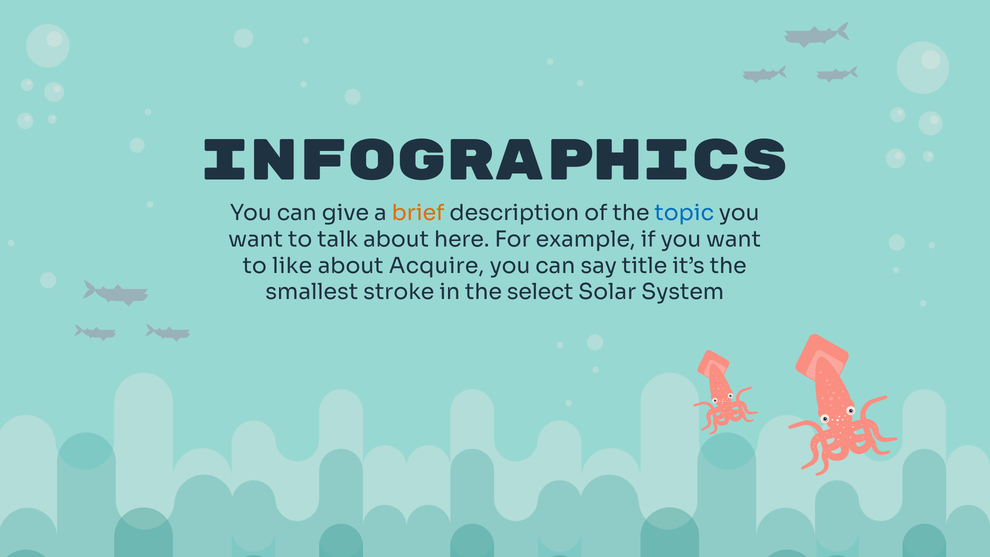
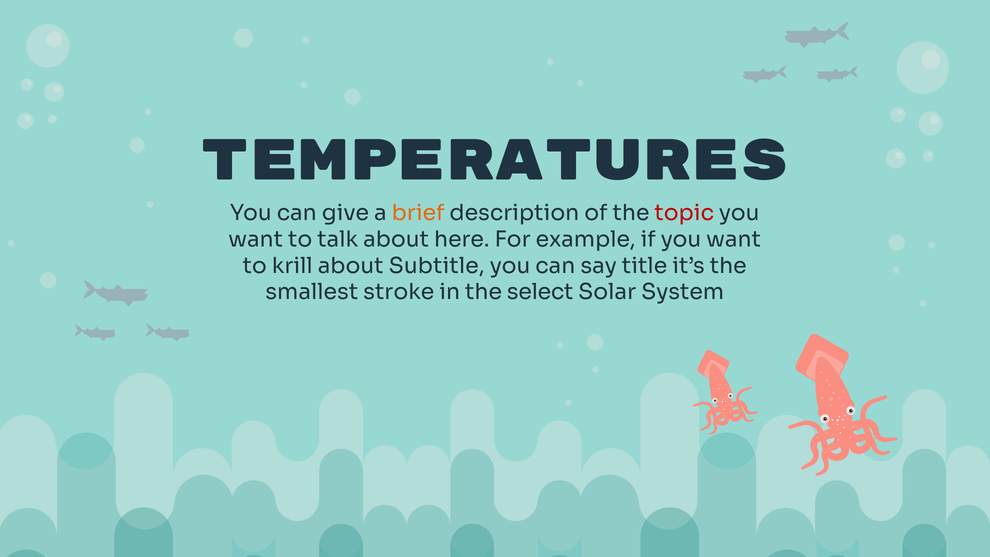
INFOGRAPHICS: INFOGRAPHICS -> TEMPERATURES
topic colour: blue -> red
like: like -> krill
Acquire: Acquire -> Subtitle
